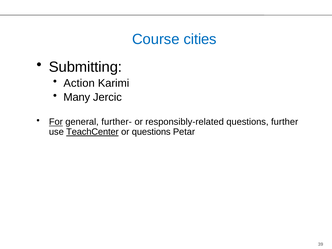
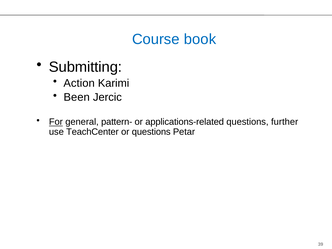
cities: cities -> book
Many: Many -> Been
further-: further- -> pattern-
responsibly-related: responsibly-related -> applications-related
TeachCenter underline: present -> none
